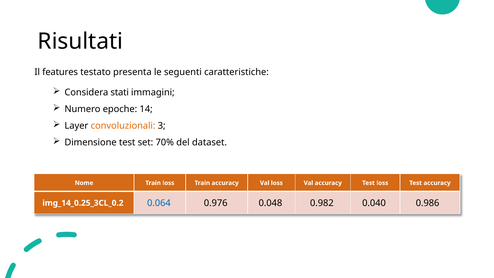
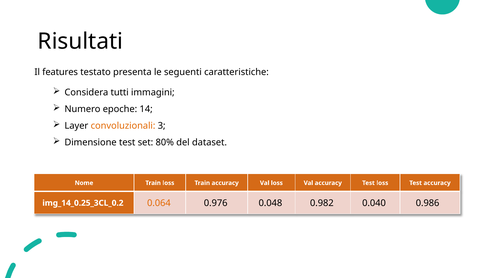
stati: stati -> tutti
70%: 70% -> 80%
0.064 colour: blue -> orange
